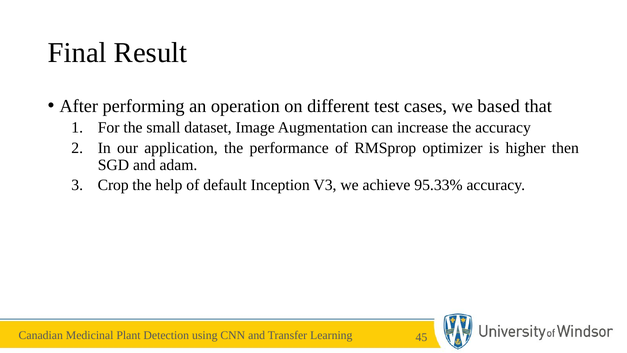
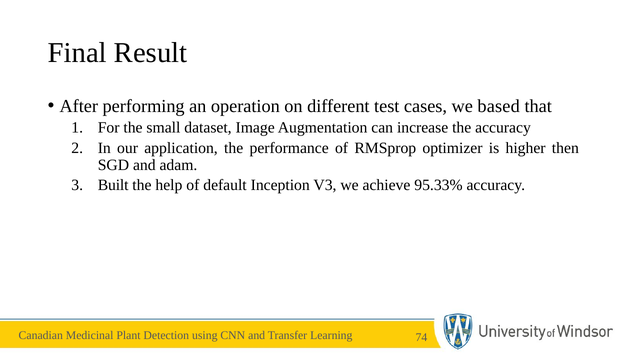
Crop: Crop -> Built
45: 45 -> 74
